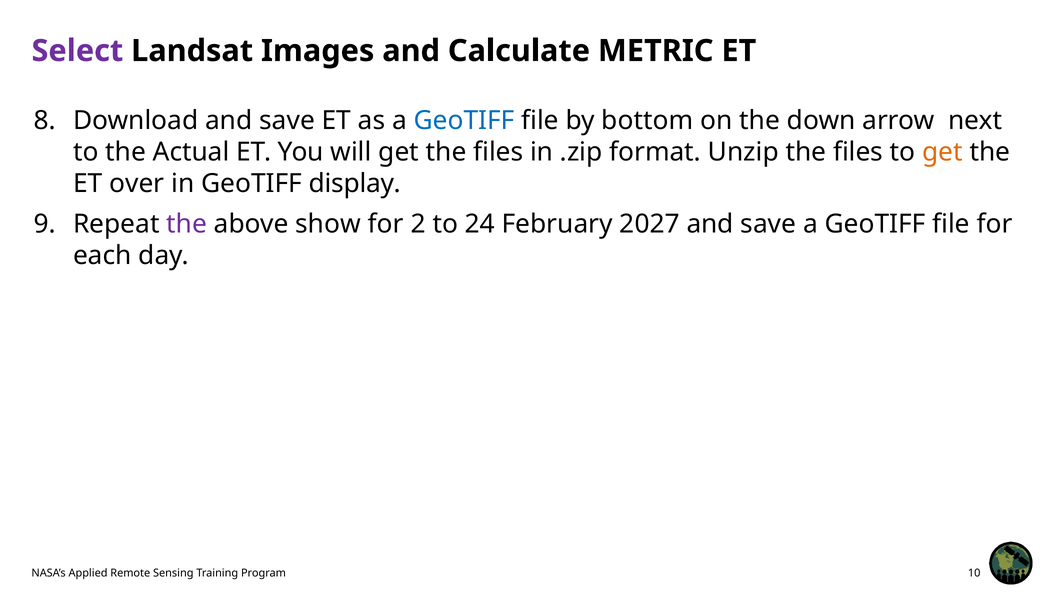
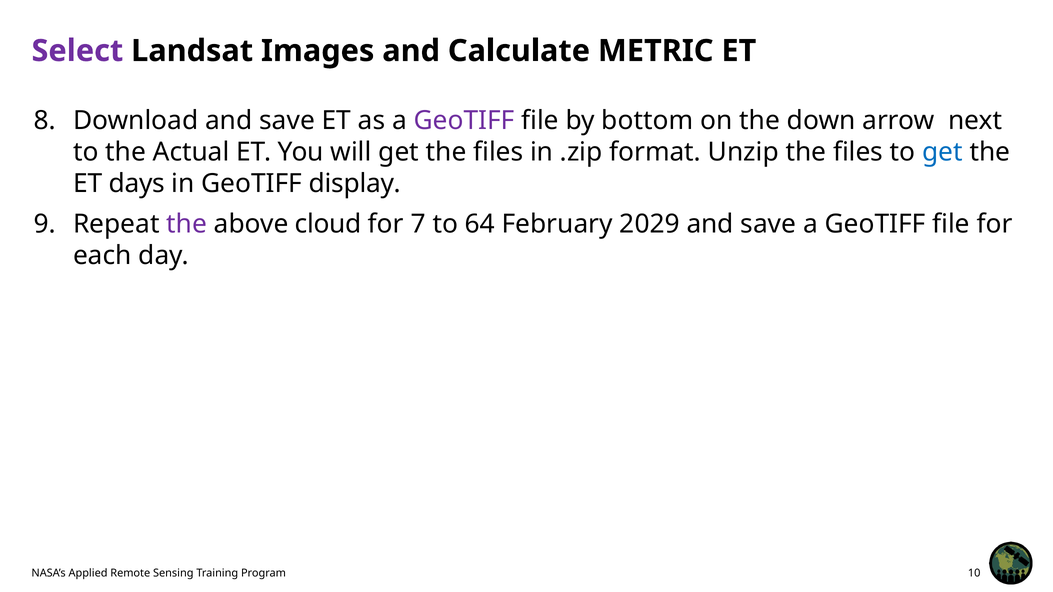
GeoTIFF at (464, 121) colour: blue -> purple
get at (942, 152) colour: orange -> blue
over: over -> days
show: show -> cloud
2: 2 -> 7
24: 24 -> 64
2027: 2027 -> 2029
